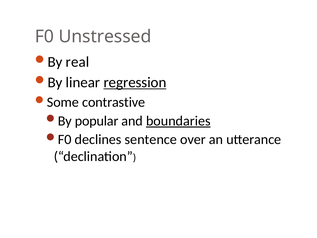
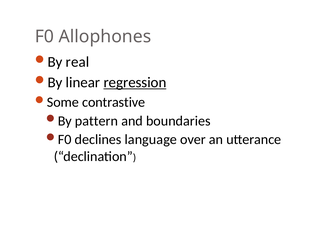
Unstressed: Unstressed -> Allophones
popular: popular -> pattern
boundaries underline: present -> none
sentence: sentence -> language
